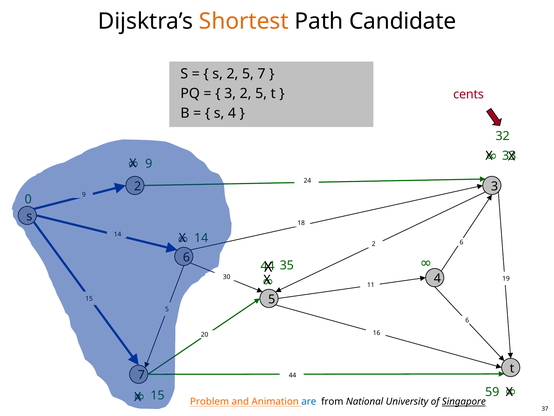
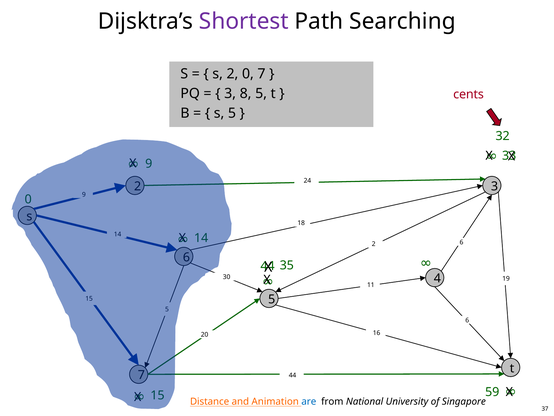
Shortest colour: orange -> purple
Candidate: Candidate -> Searching
s 2 5: 5 -> 0
3 2: 2 -> 8
s 4: 4 -> 5
Problem: Problem -> Distance
Singapore underline: present -> none
